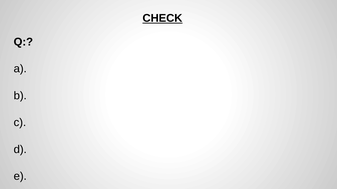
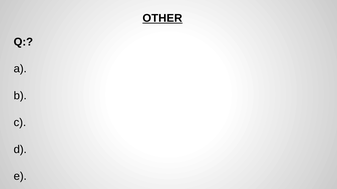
CHECK: CHECK -> OTHER
